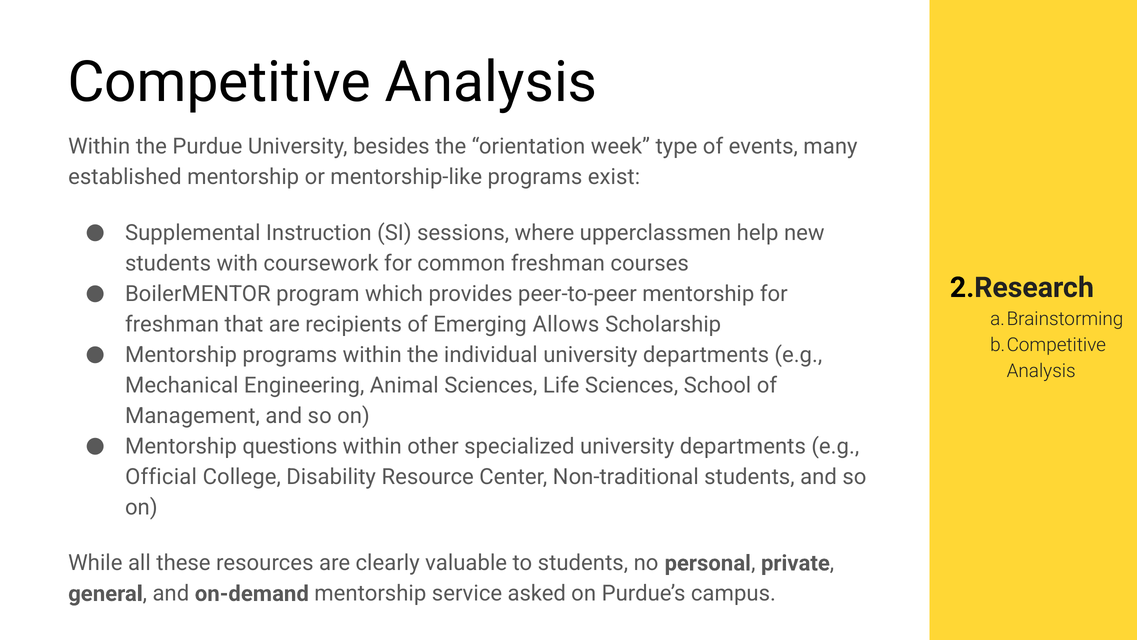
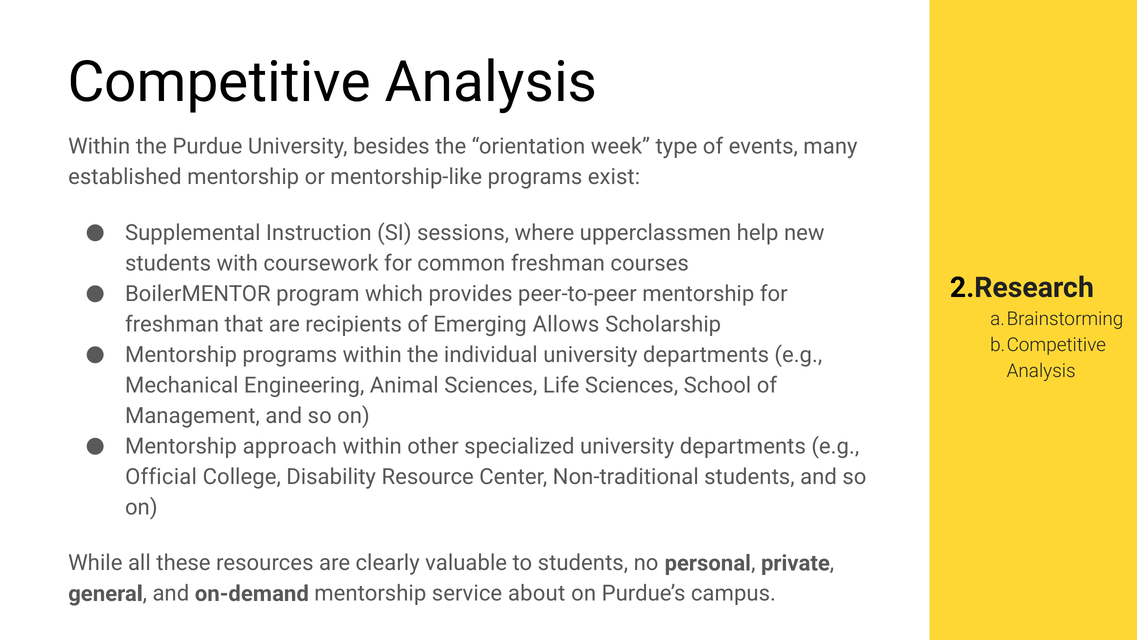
questions: questions -> approach
asked: asked -> about
